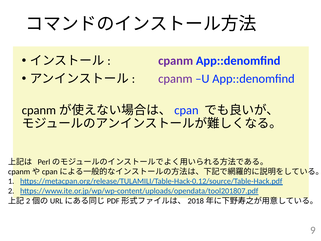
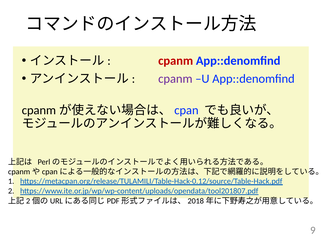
cpanm at (176, 61) colour: purple -> red
